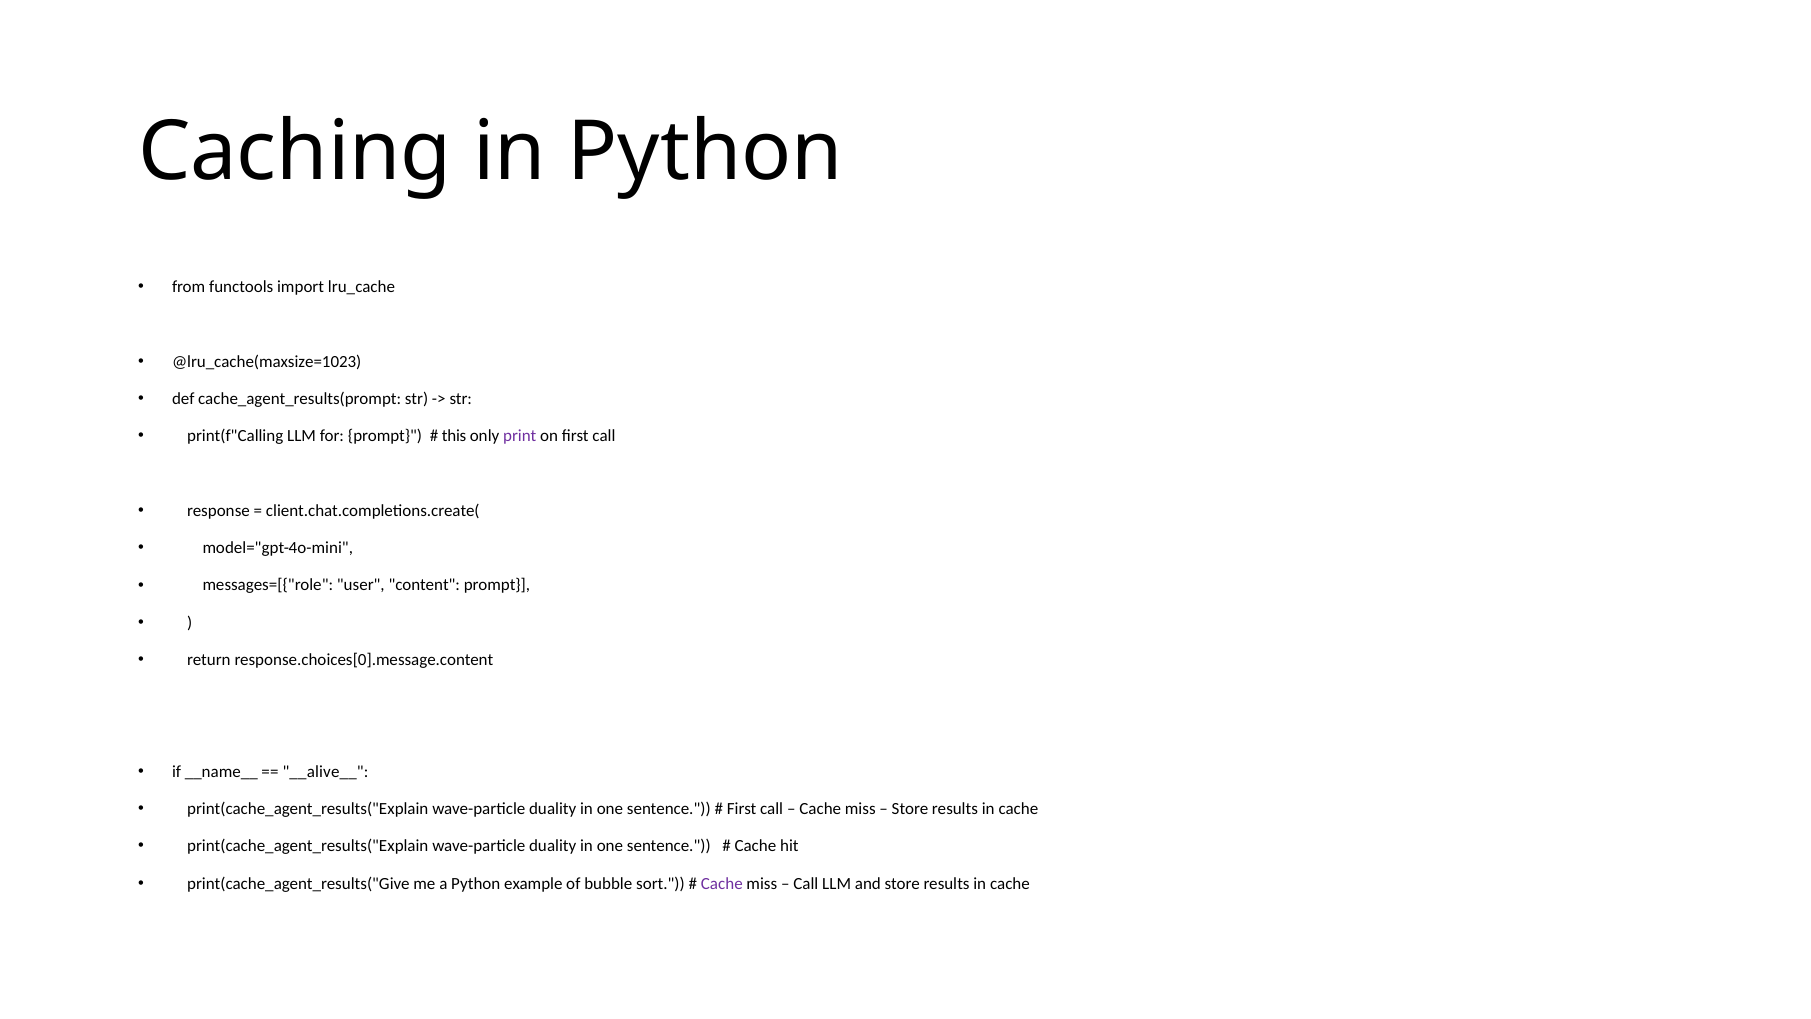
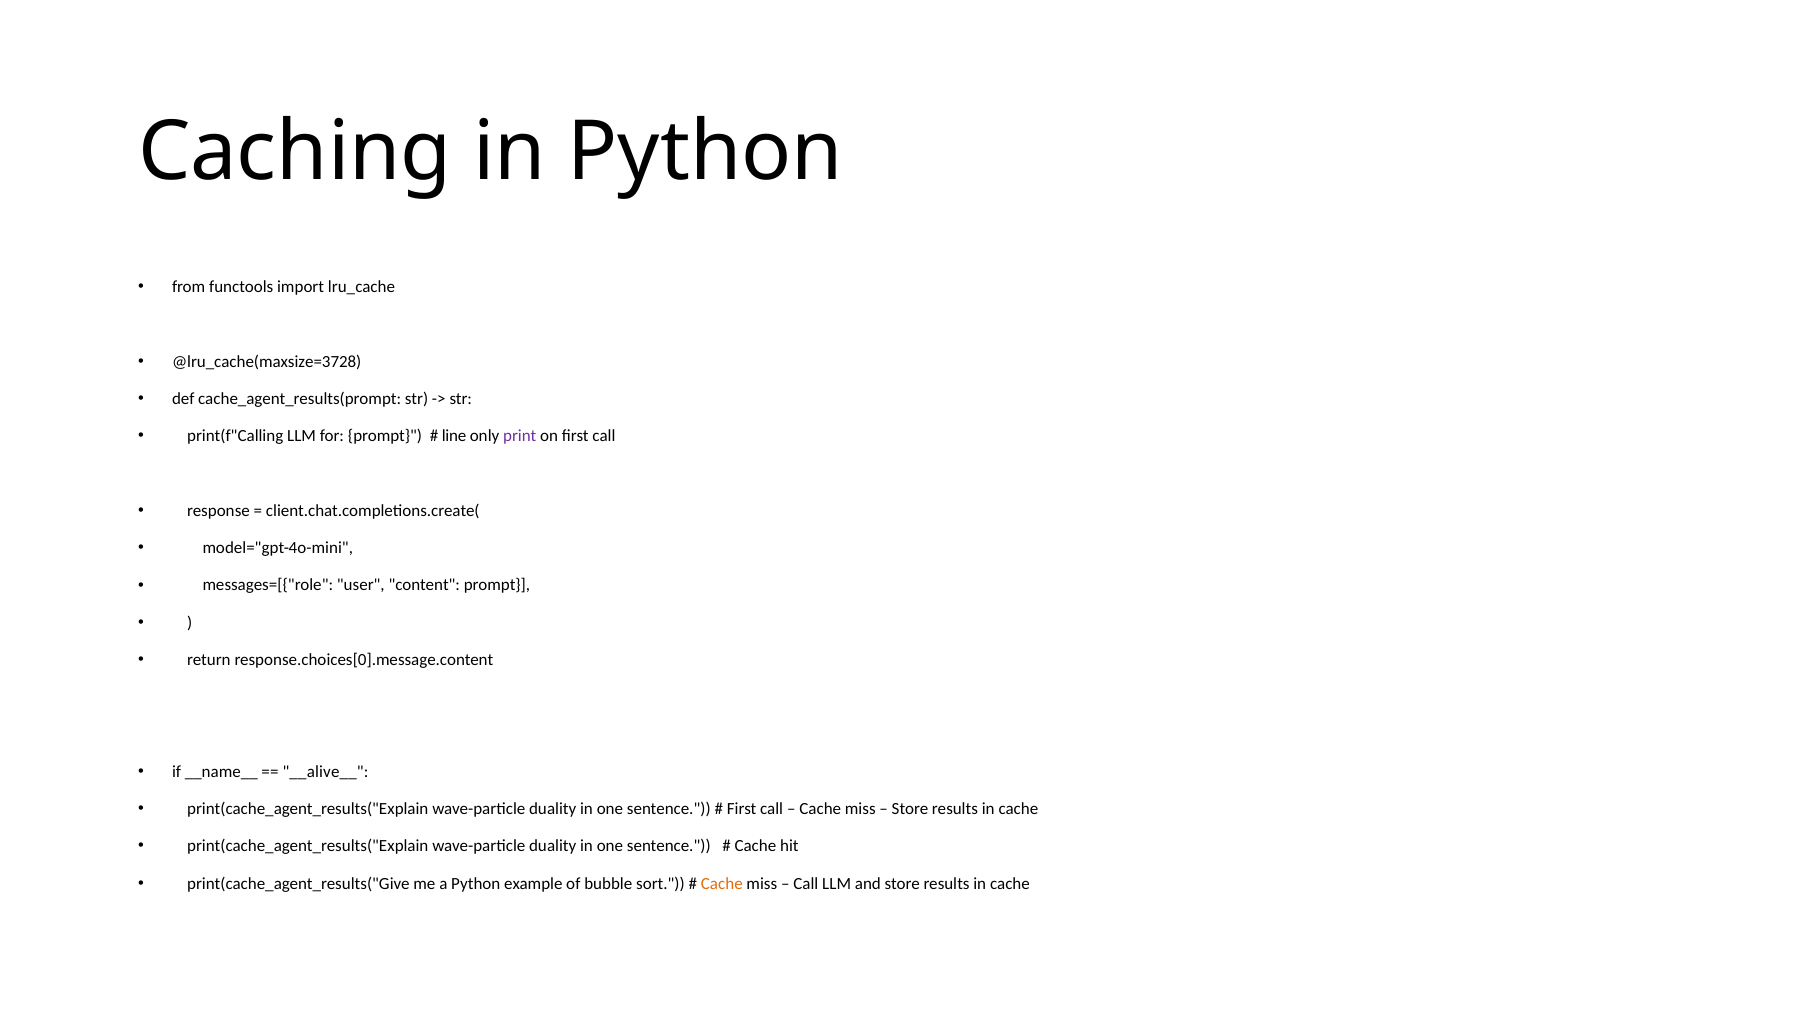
@lru_cache(maxsize=1023: @lru_cache(maxsize=1023 -> @lru_cache(maxsize=3728
this: this -> line
Cache at (722, 883) colour: purple -> orange
